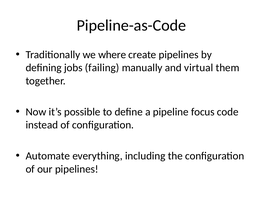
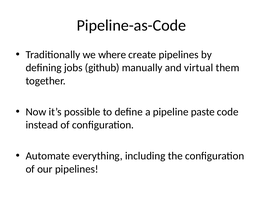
failing: failing -> github
focus: focus -> paste
